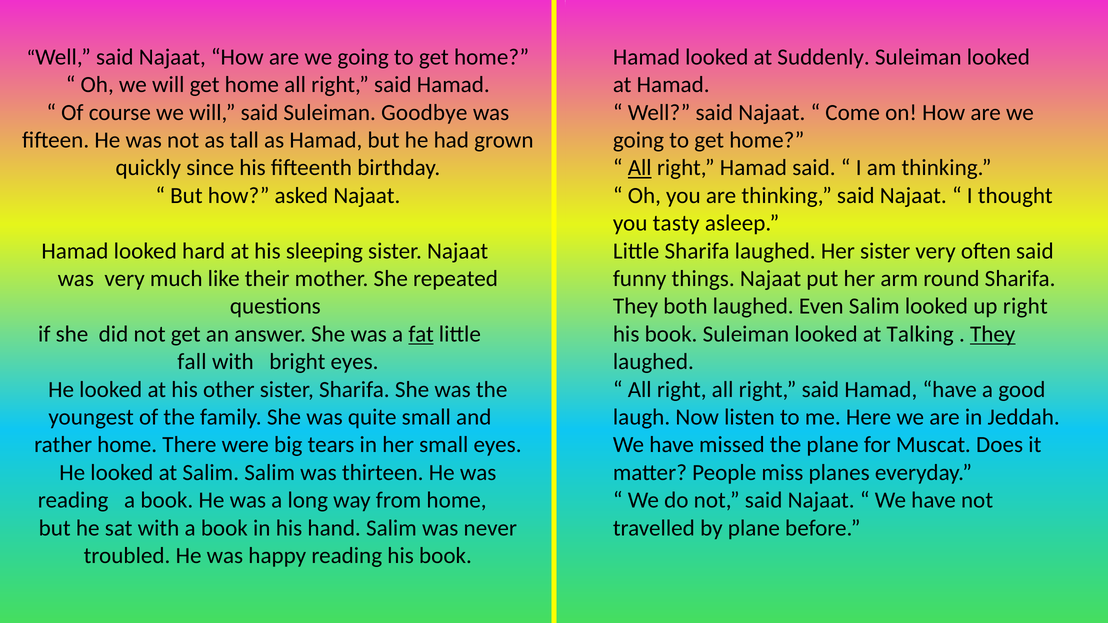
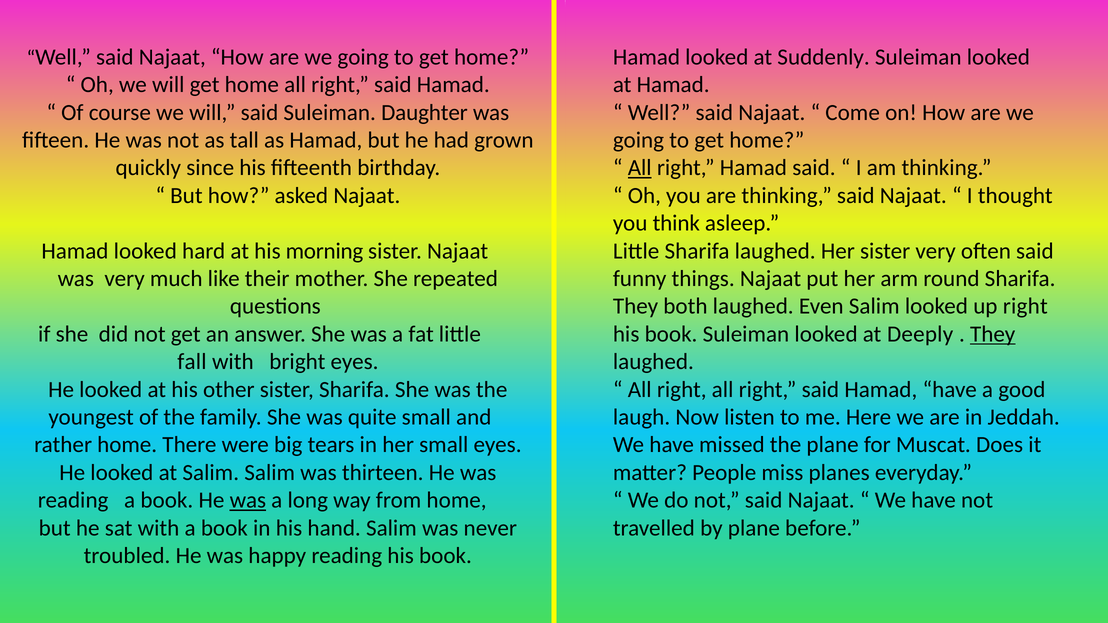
Goodbye: Goodbye -> Daughter
tasty: tasty -> think
sleeping: sleeping -> morning
fat underline: present -> none
Talking: Talking -> Deeply
was at (248, 500) underline: none -> present
